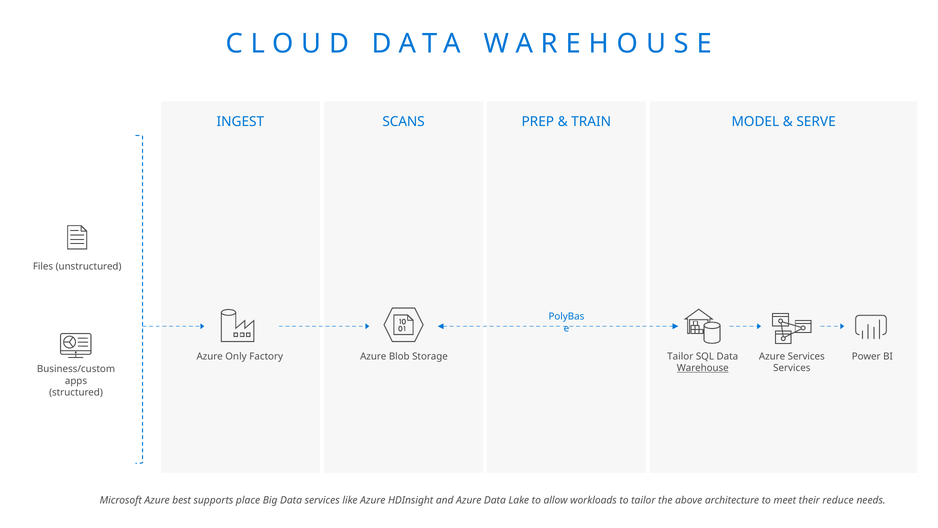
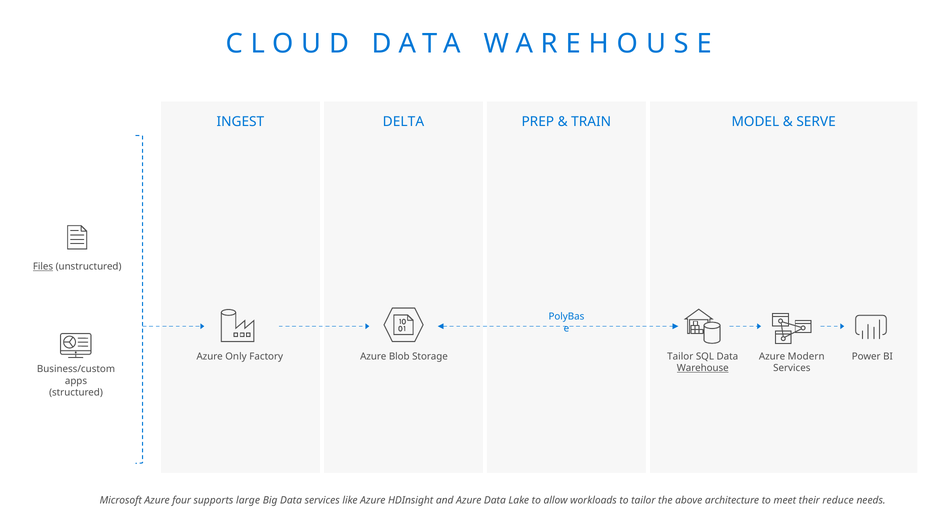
SCANS: SCANS -> DELTA
Files underline: none -> present
Azure Services: Services -> Modern
best: best -> four
place: place -> large
